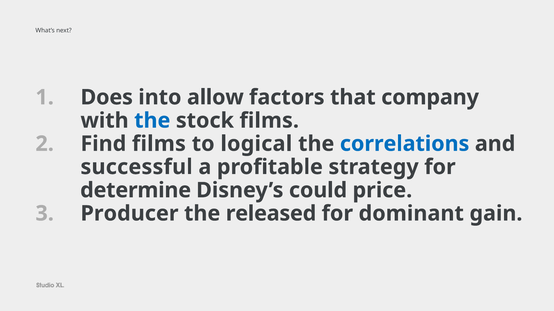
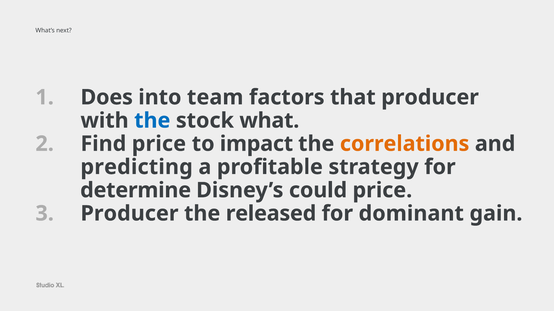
allow: allow -> team
that company: company -> producer
stock films: films -> what
Find films: films -> price
logical: logical -> impact
correlations colour: blue -> orange
successful: successful -> predicting
